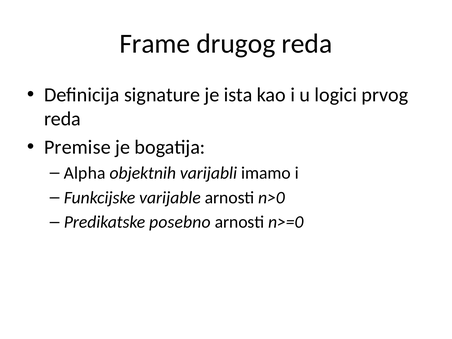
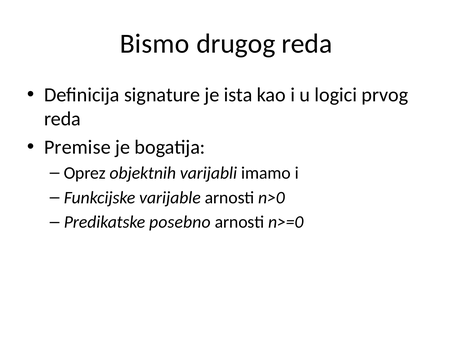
Frame: Frame -> Bismo
Alpha: Alpha -> Oprez
